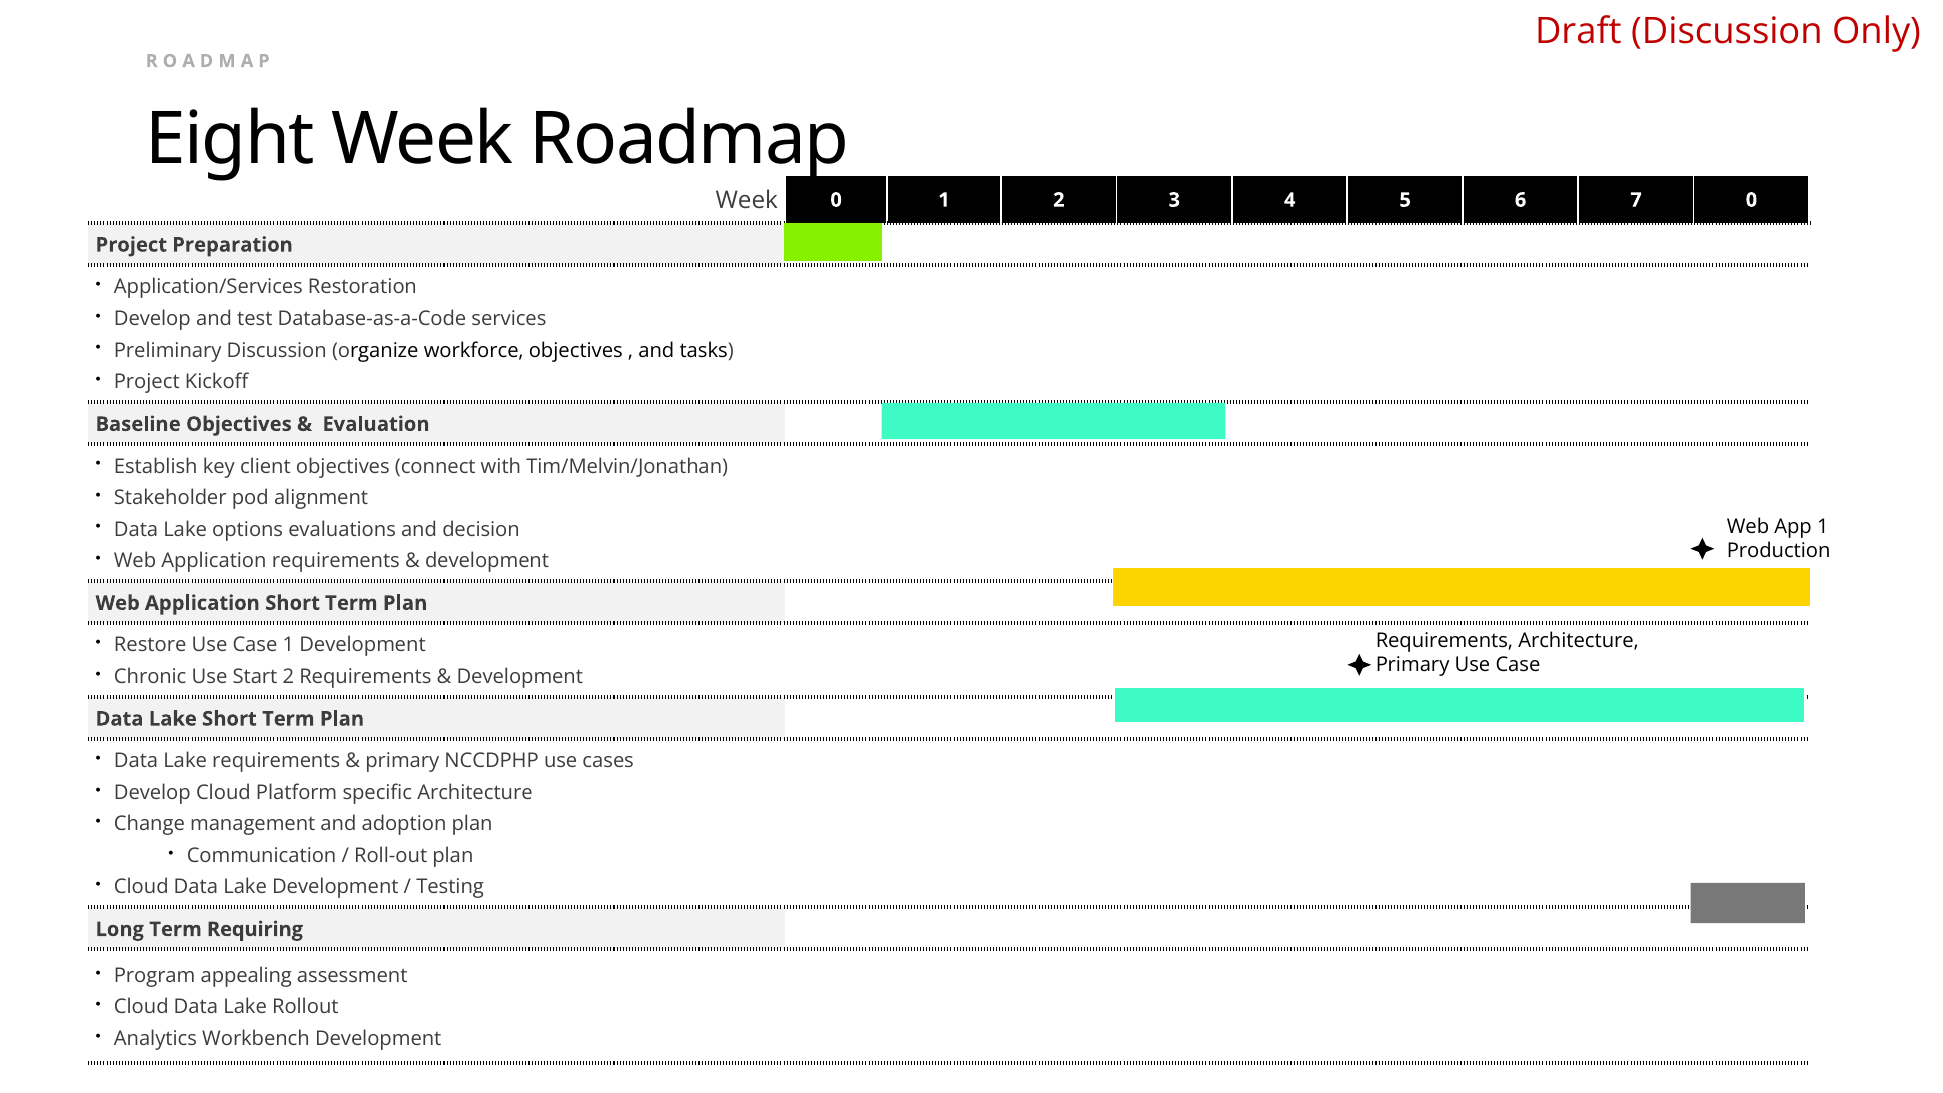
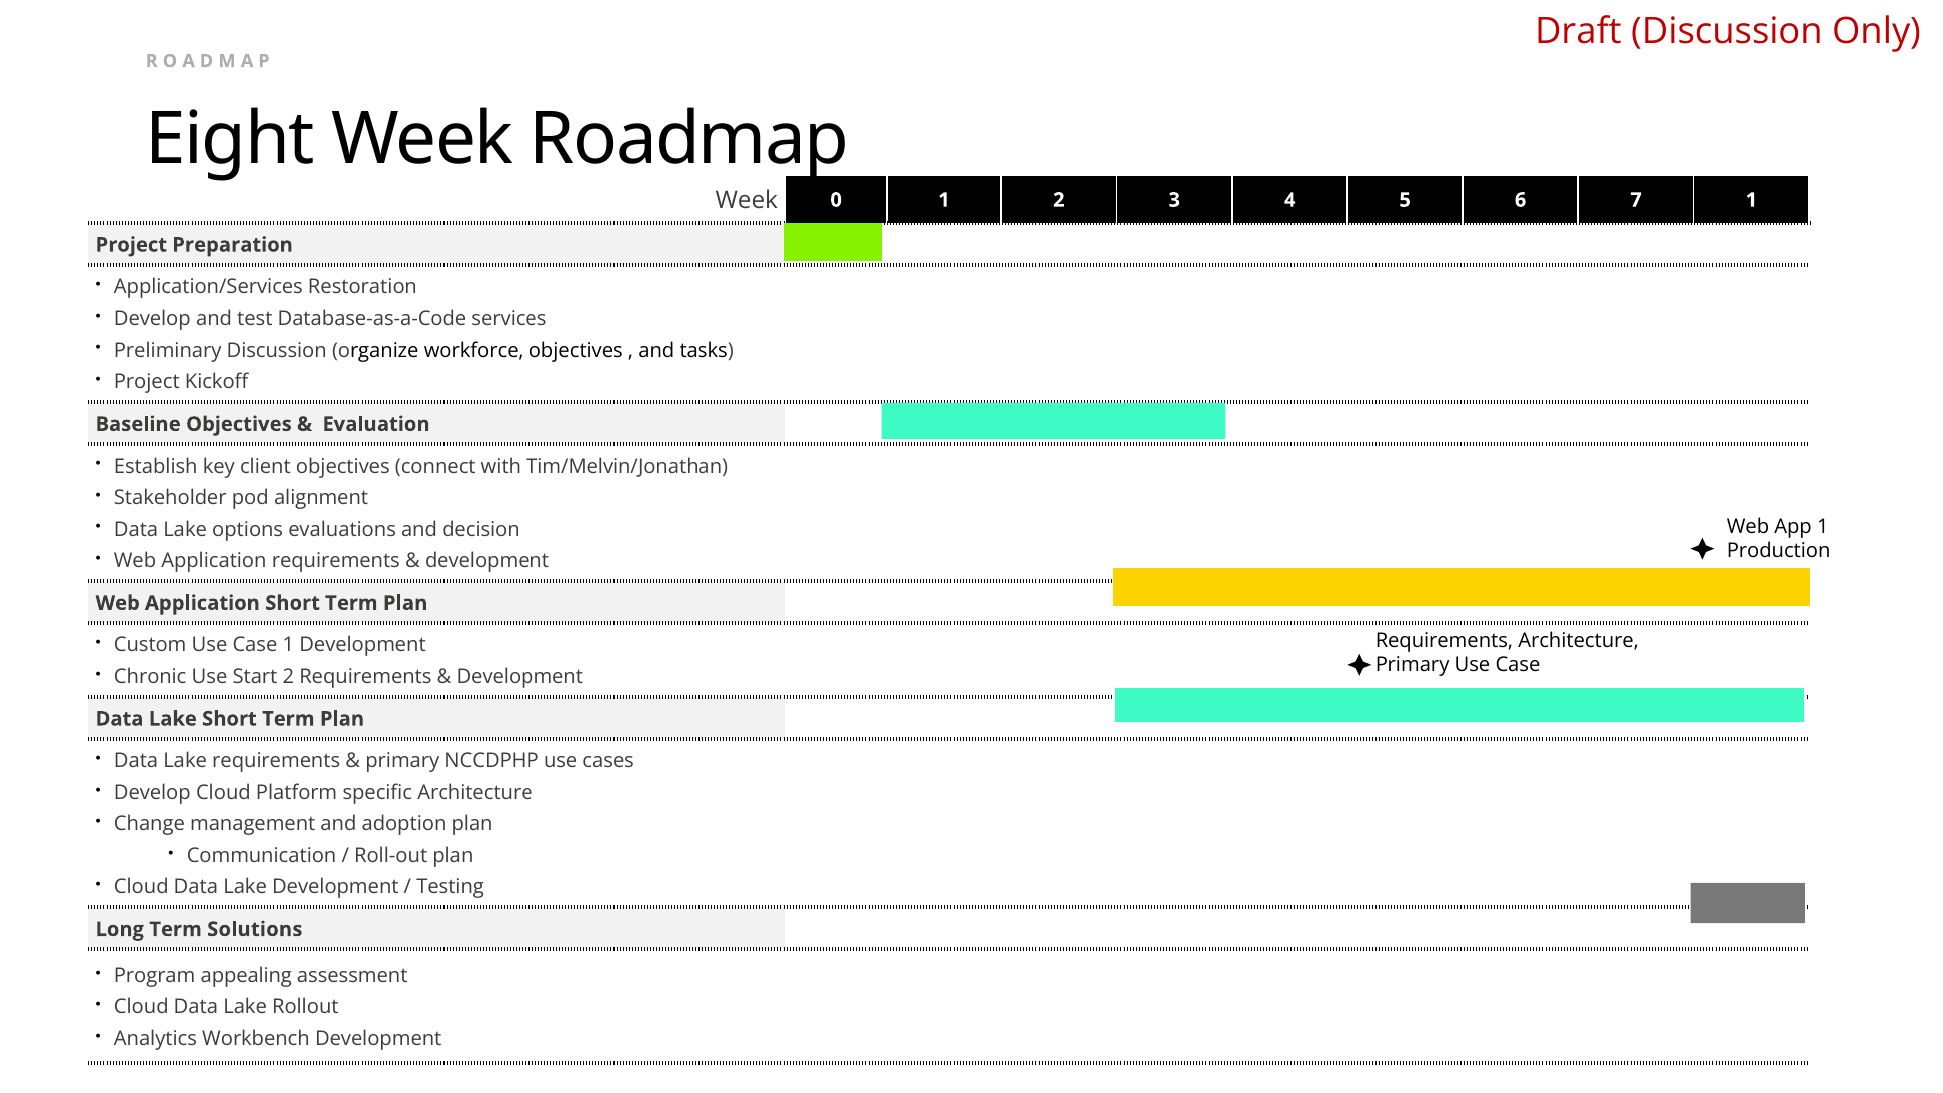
7 0: 0 -> 1
Restore: Restore -> Custom
Requiring: Requiring -> Solutions
